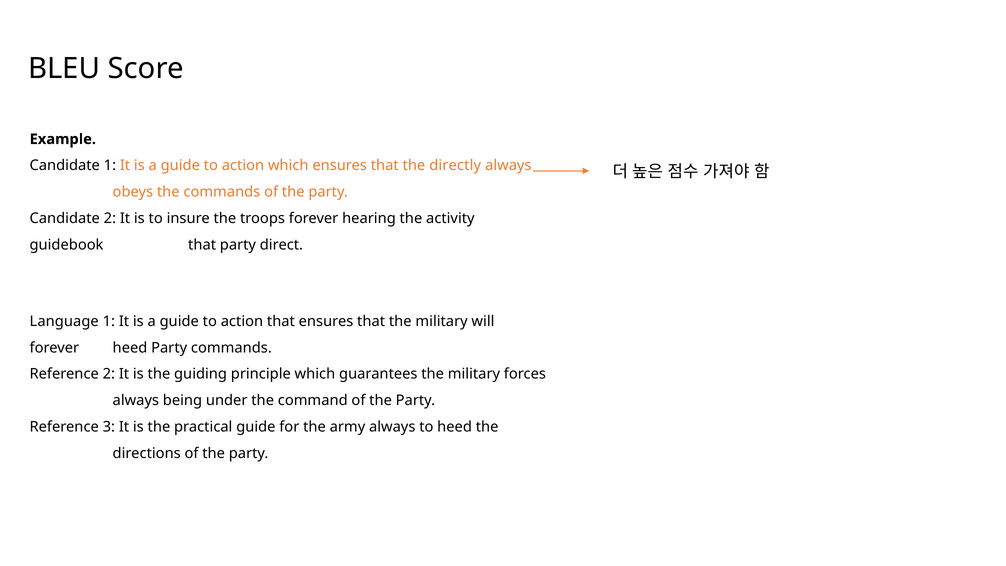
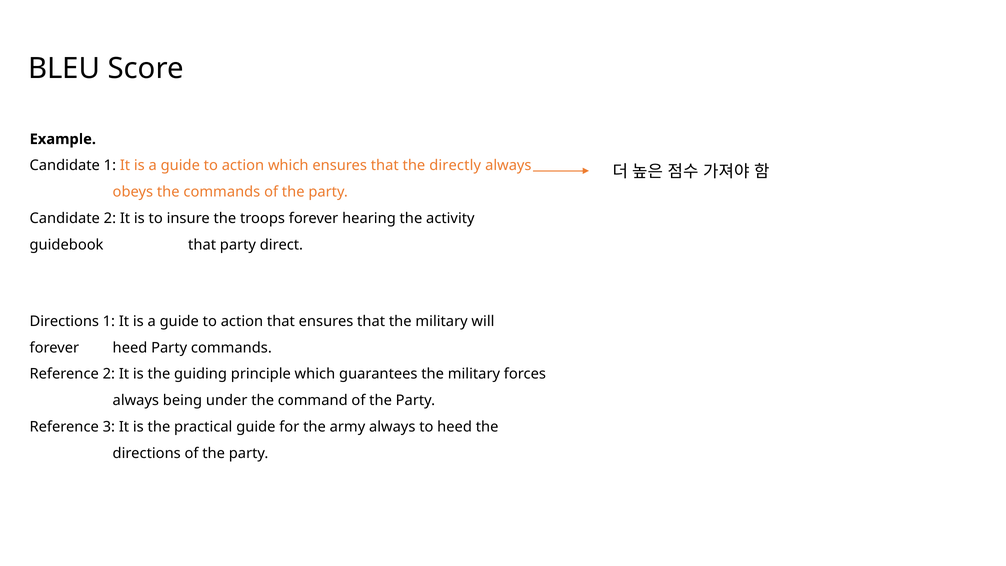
Language at (64, 321): Language -> Directions
